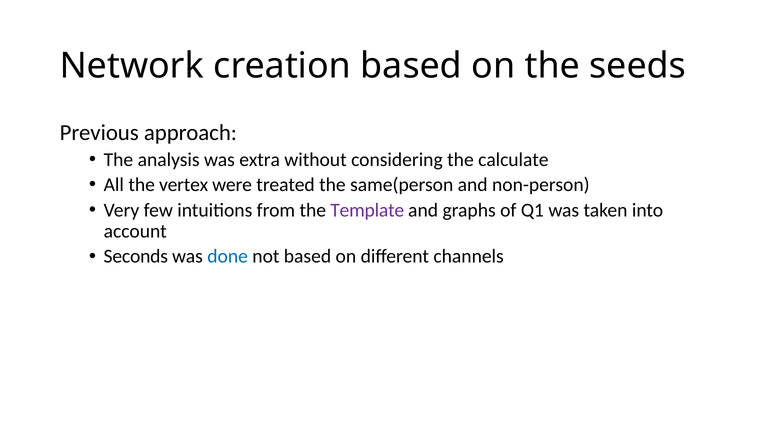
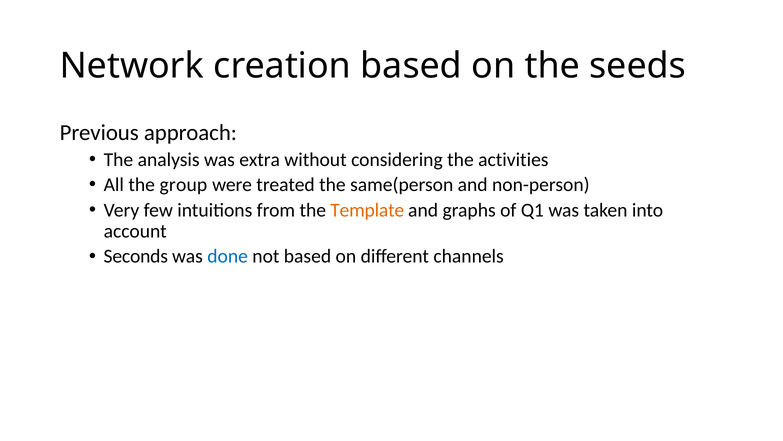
calculate: calculate -> activities
vertex: vertex -> group
Template colour: purple -> orange
